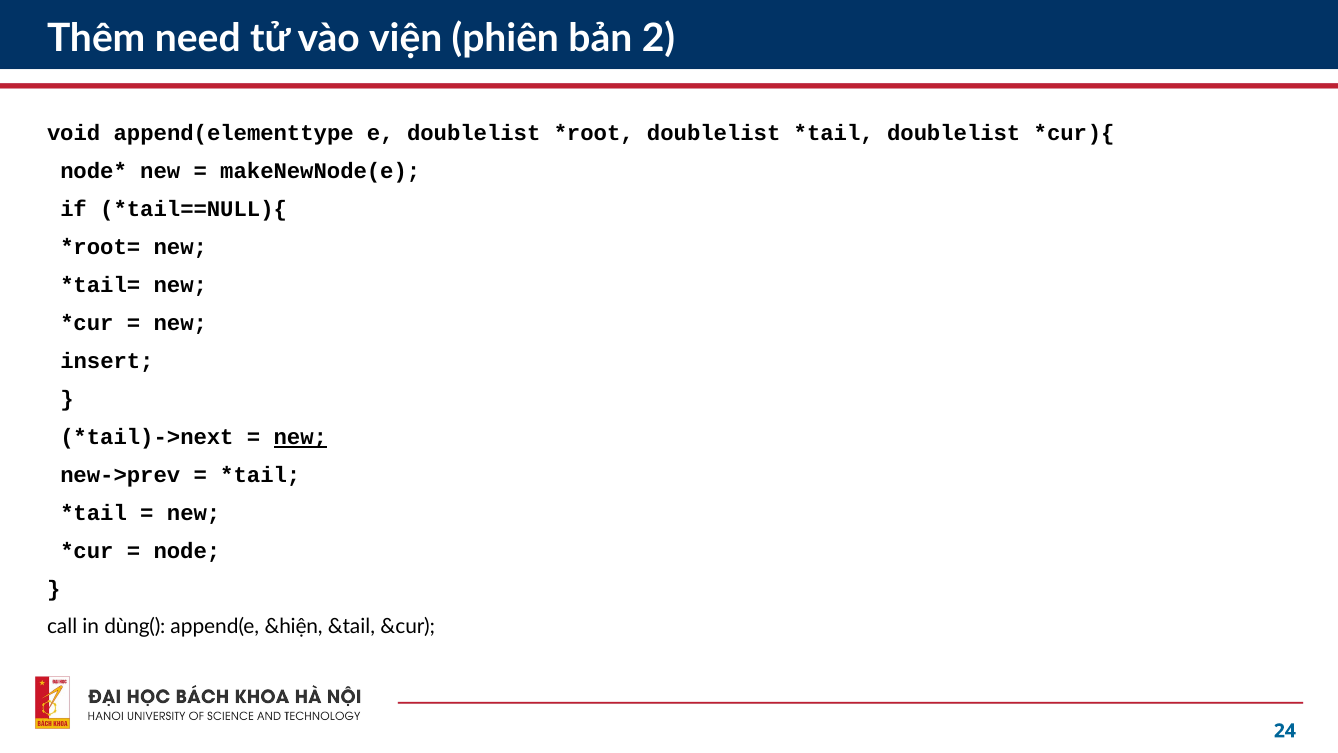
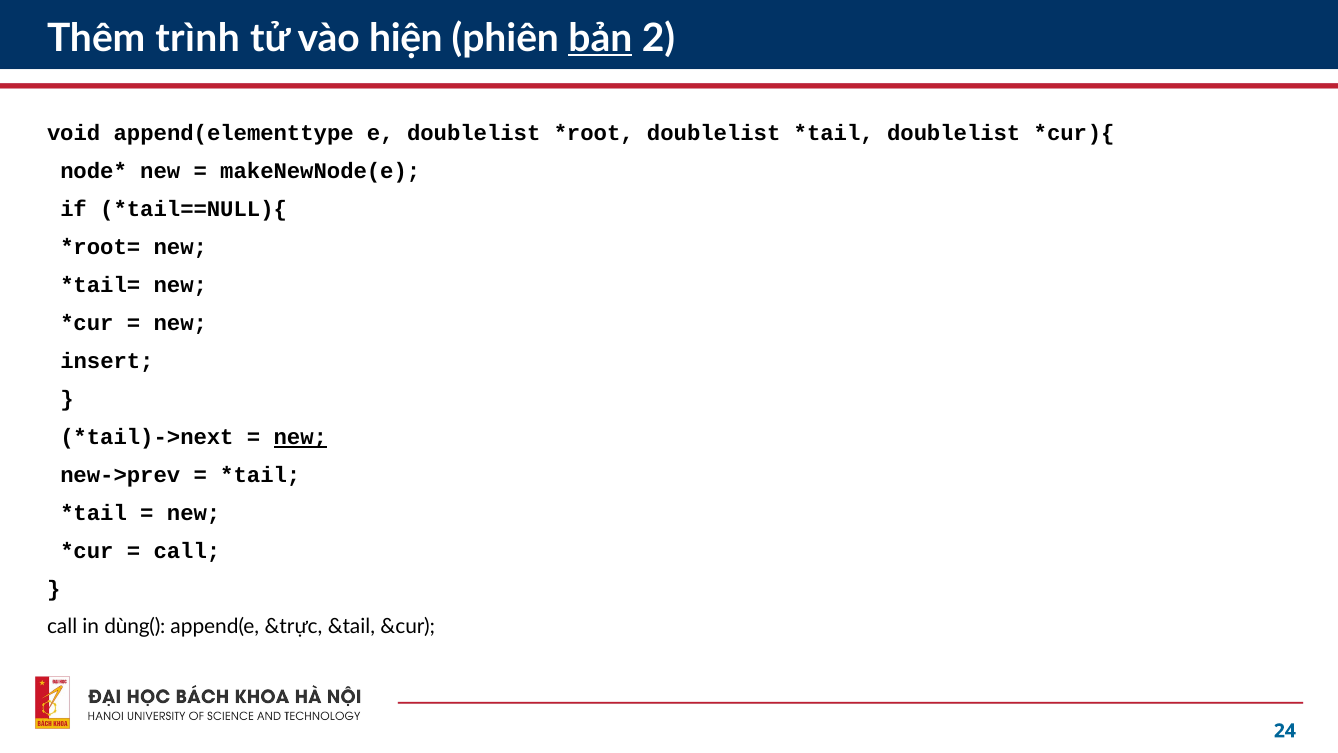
need: need -> trình
viện: viện -> hiện
bản underline: none -> present
node at (187, 551): node -> call
&hiện: &hiện -> &trực
